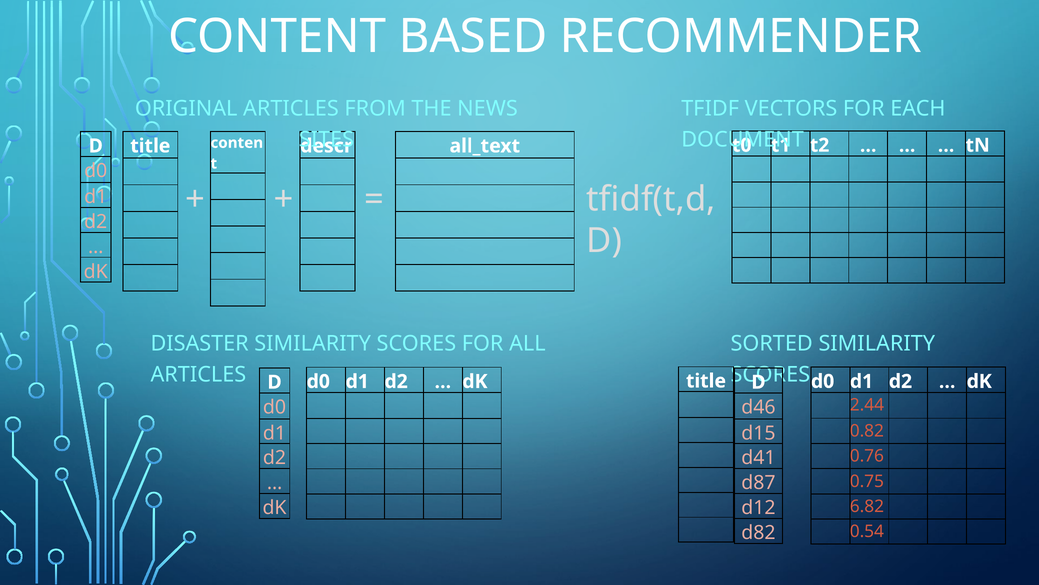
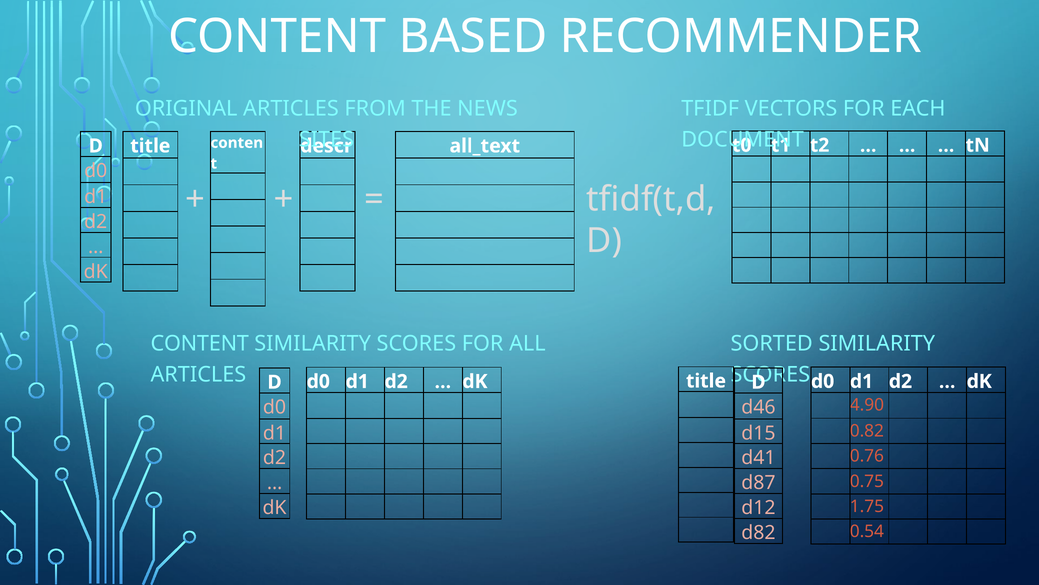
DISASTER at (200, 343): DISASTER -> CONTENT
2.44: 2.44 -> 4.90
6.82: 6.82 -> 1.75
